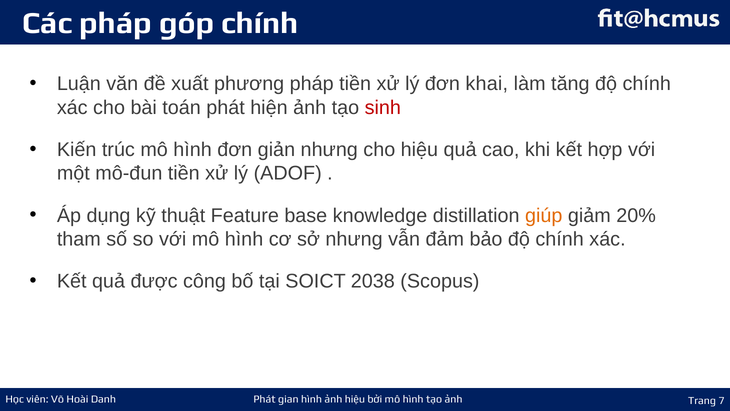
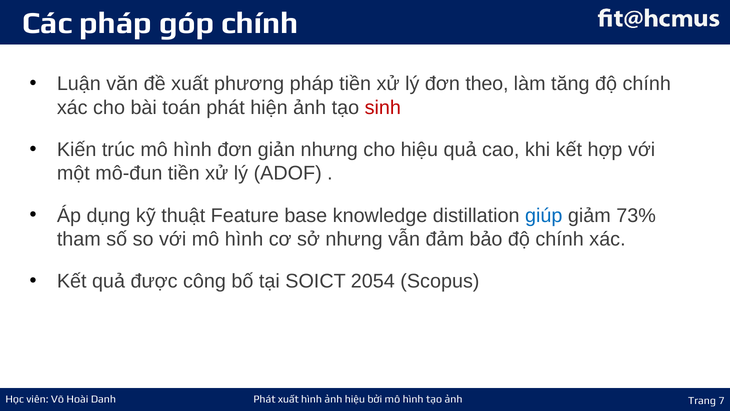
khai: khai -> theo
giúp colour: orange -> blue
20%: 20% -> 73%
2038: 2038 -> 2054
Phát gian: gian -> xuất
